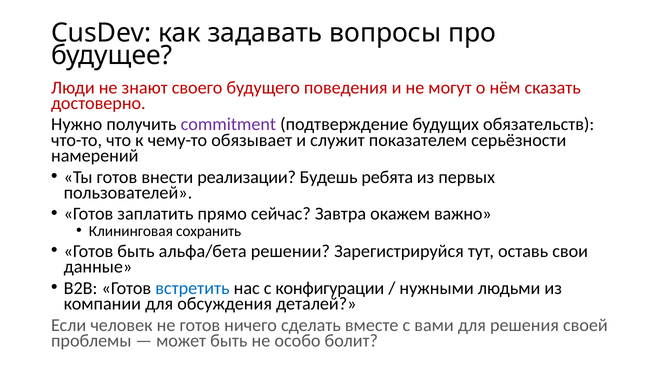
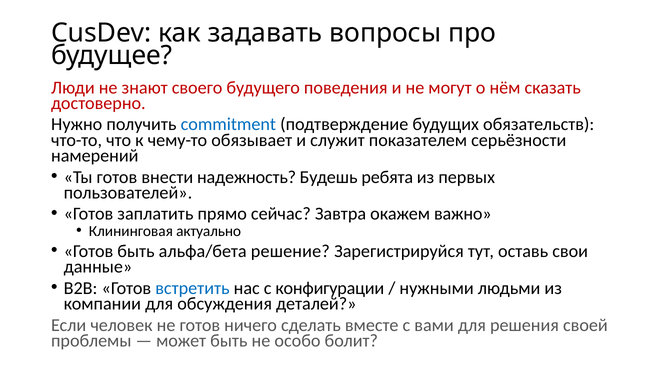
commitment colour: purple -> blue
реализации: реализации -> надежность
сохранить: сохранить -> актуально
решении: решении -> решение
